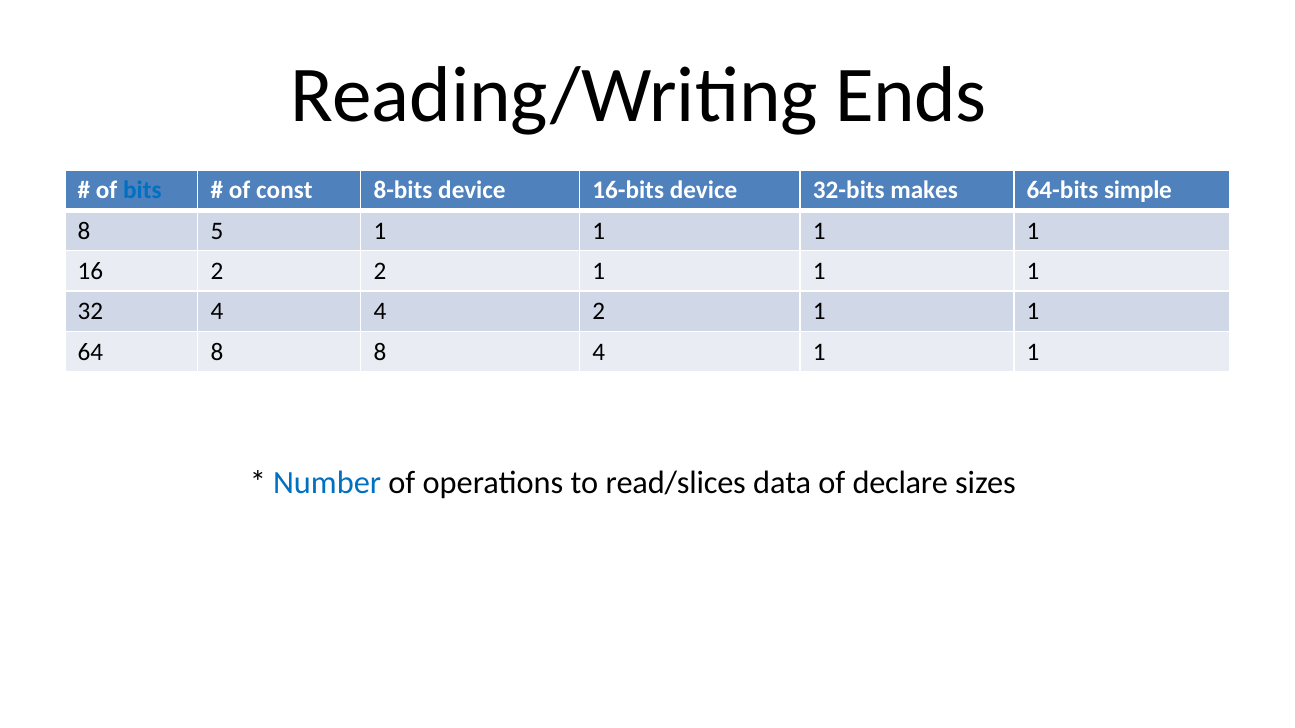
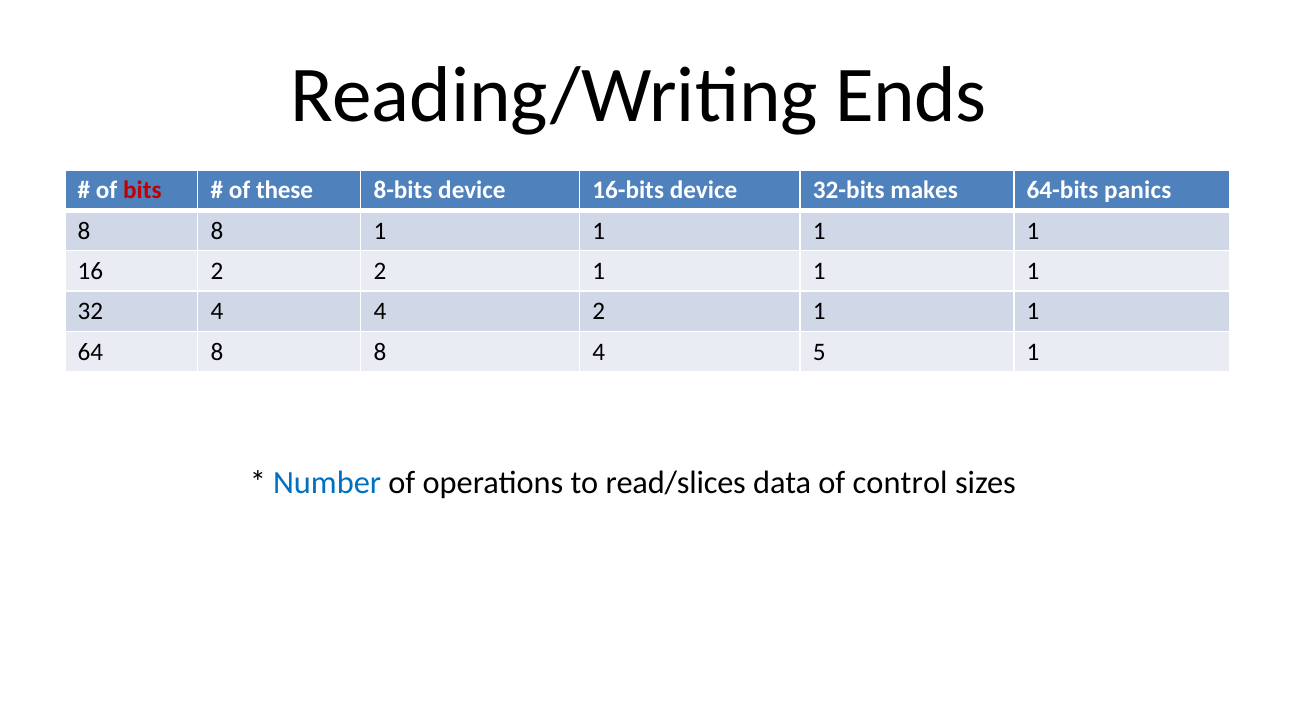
bits colour: blue -> red
const: const -> these
simple: simple -> panics
5 at (217, 231): 5 -> 8
4 1: 1 -> 5
declare: declare -> control
